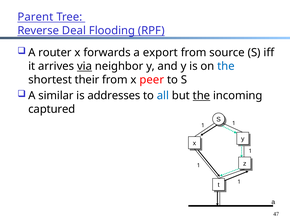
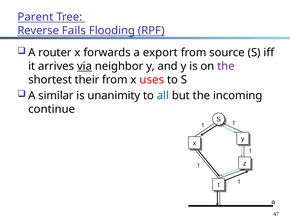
Deal: Deal -> Fails
the at (226, 66) colour: blue -> purple
peer: peer -> uses
addresses: addresses -> unanimity
the at (201, 95) underline: present -> none
captured: captured -> continue
